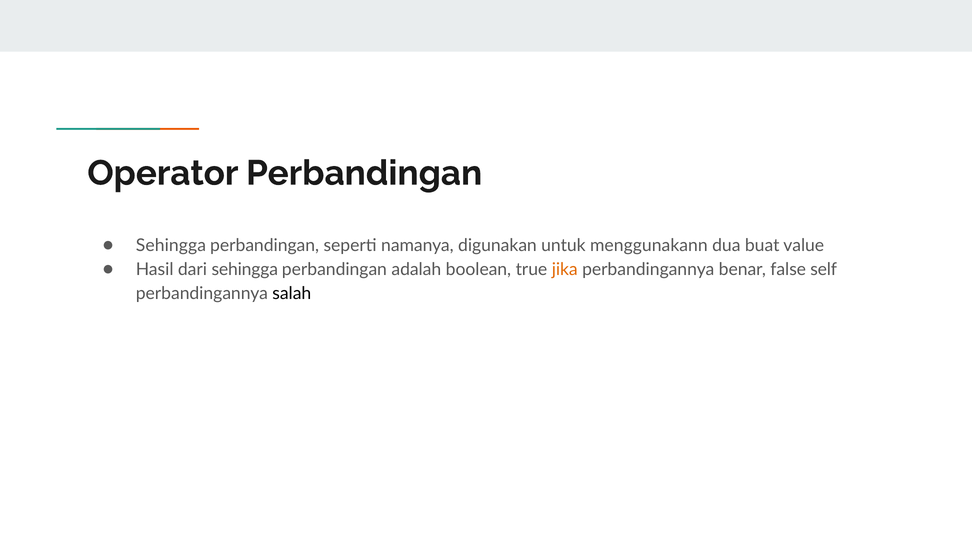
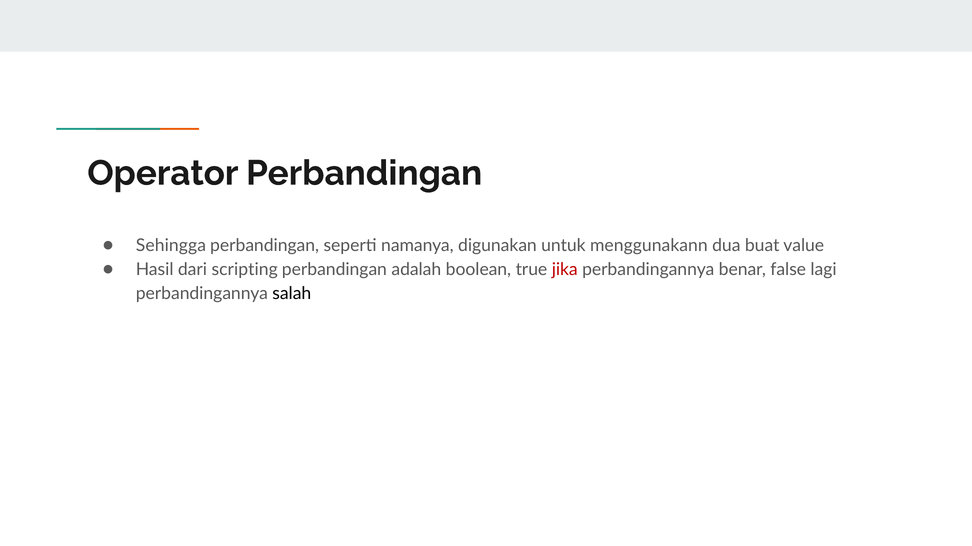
dari sehingga: sehingga -> scripting
jika colour: orange -> red
self: self -> lagi
